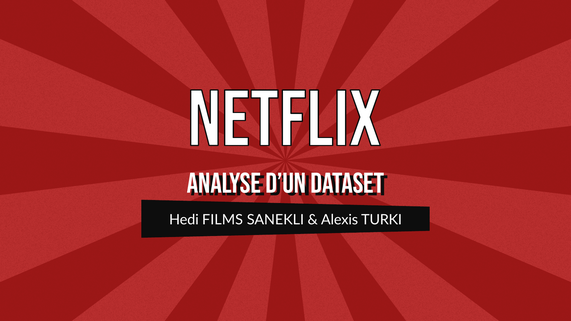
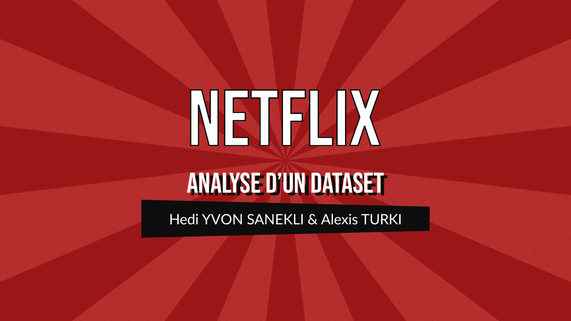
FILMS: FILMS -> YVON
